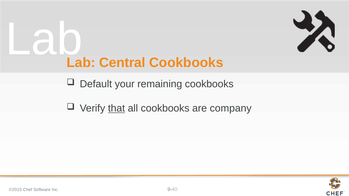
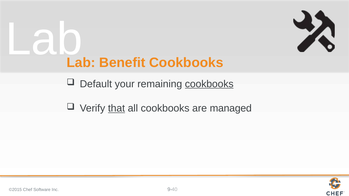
Central: Central -> Benefit
cookbooks at (209, 84) underline: none -> present
company: company -> managed
